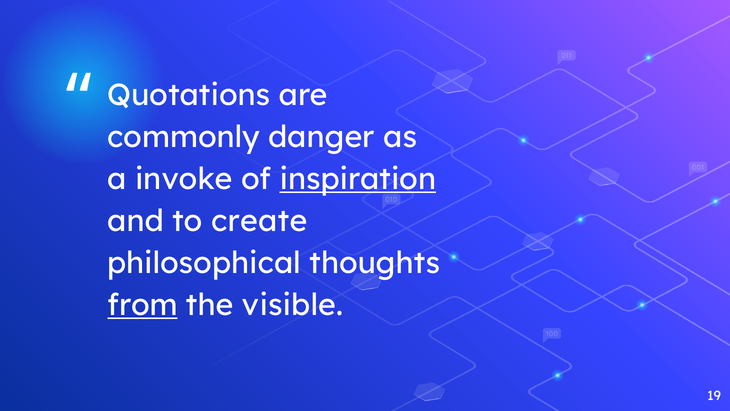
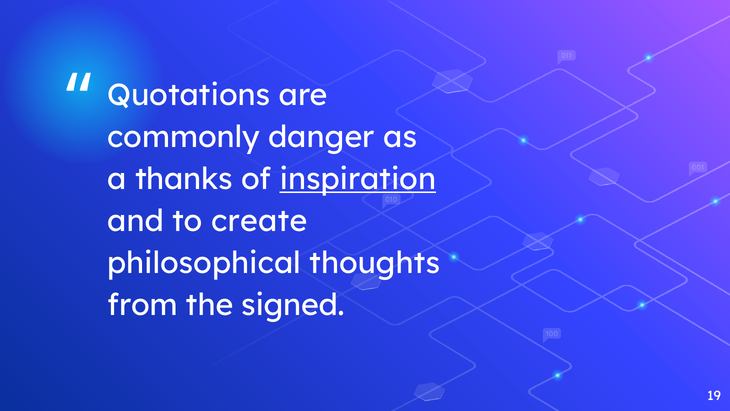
invoke: invoke -> thanks
from underline: present -> none
visible: visible -> signed
